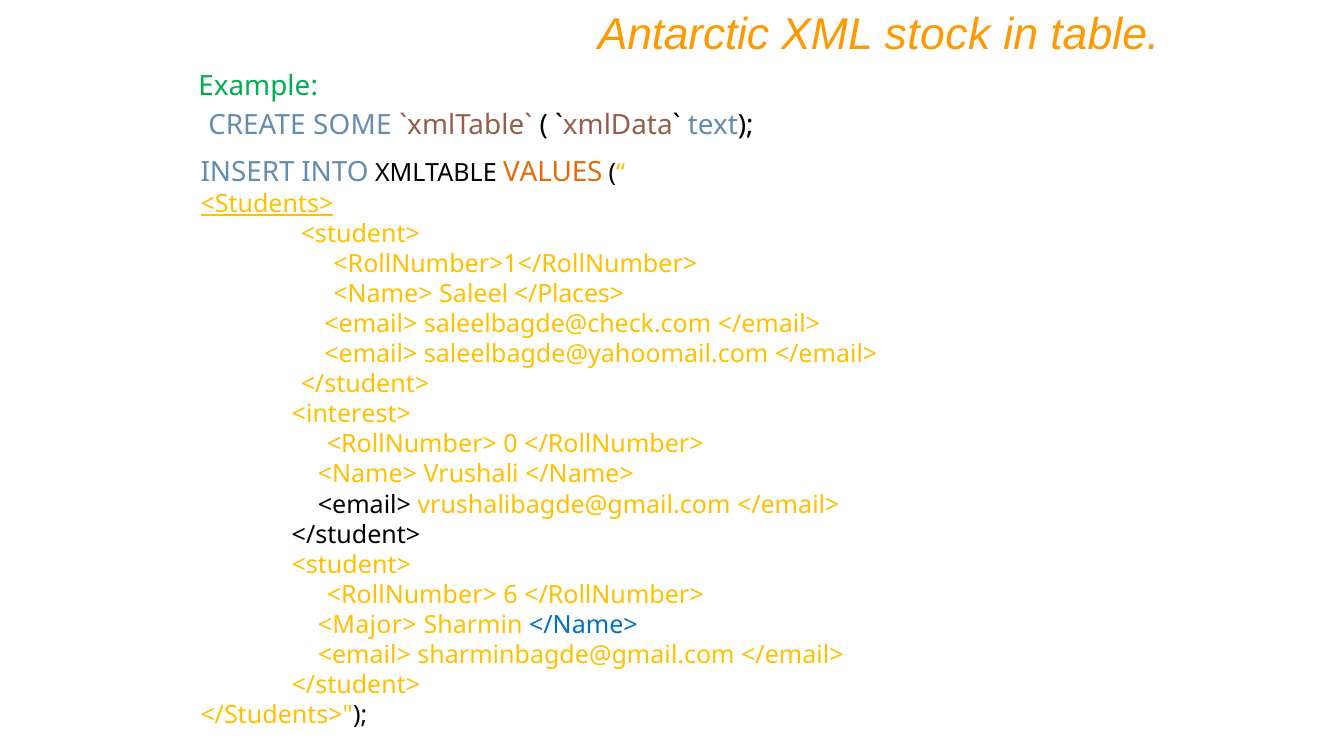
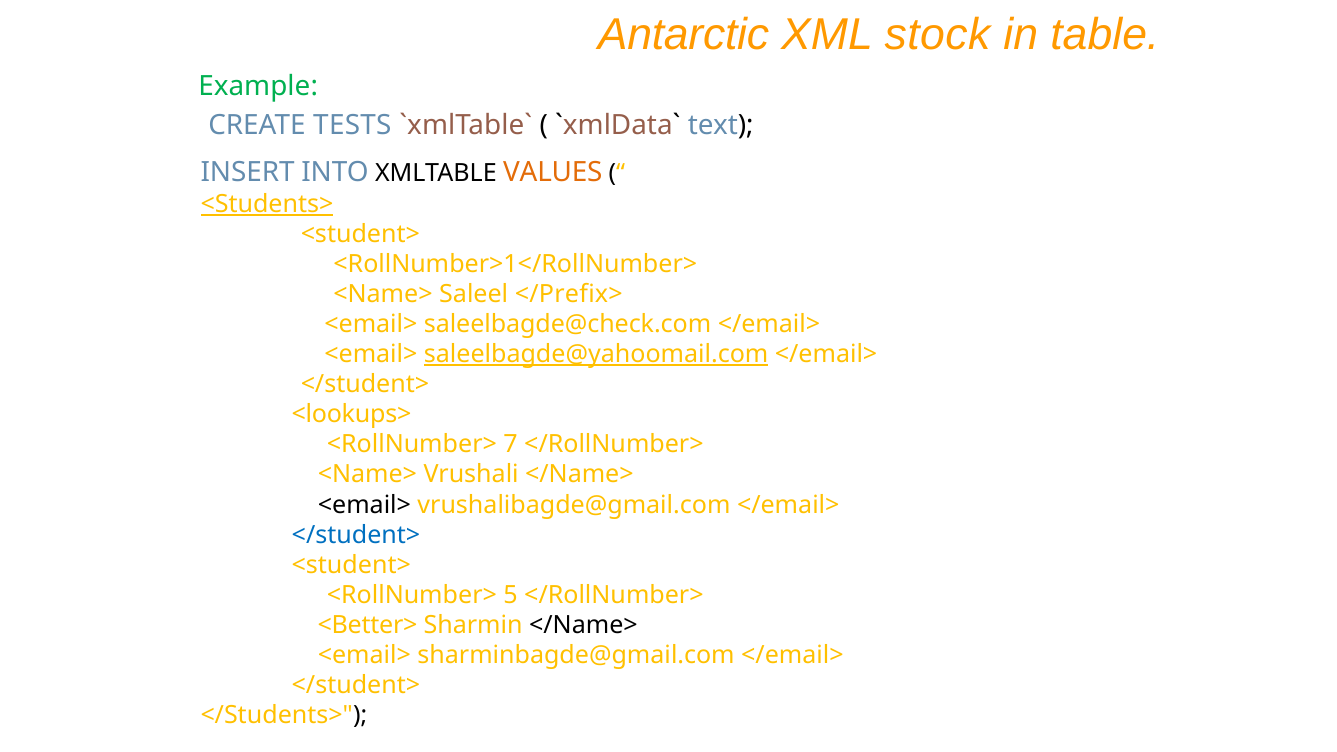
SOME: SOME -> TESTS
</Places>: </Places> -> </Prefix>
saleelbagde@yahoomail.com underline: none -> present
<interest>: <interest> -> <lookups>
0: 0 -> 7
</student> at (356, 535) colour: black -> blue
6: 6 -> 5
<Major>: <Major> -> <Better>
</Name> at (583, 625) colour: blue -> black
